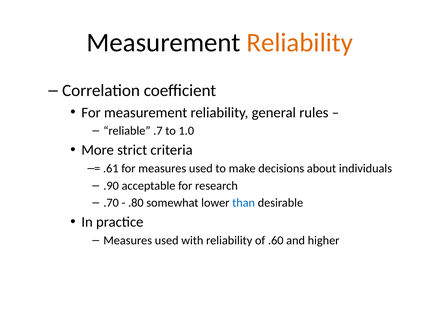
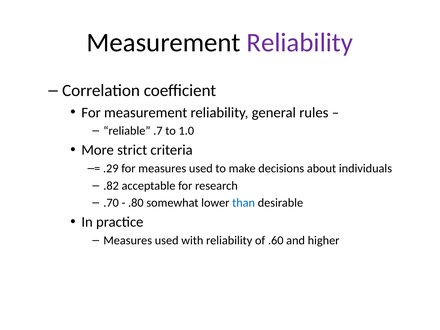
Reliability at (300, 43) colour: orange -> purple
.61: .61 -> .29
.90: .90 -> .82
